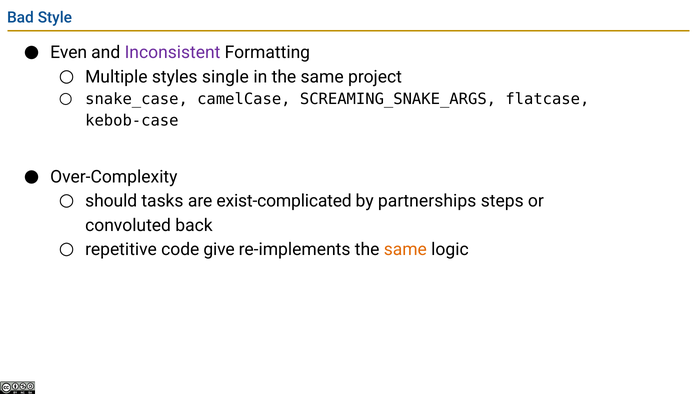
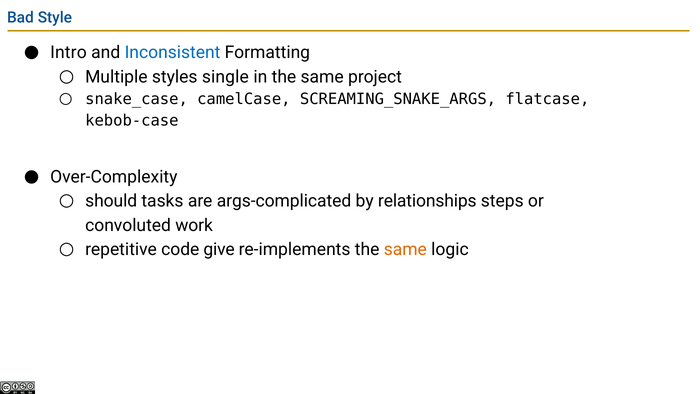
Even: Even -> Intro
Inconsistent colour: purple -> blue
exist-complicated: exist-complicated -> args-complicated
partnerships: partnerships -> relationships
back: back -> work
